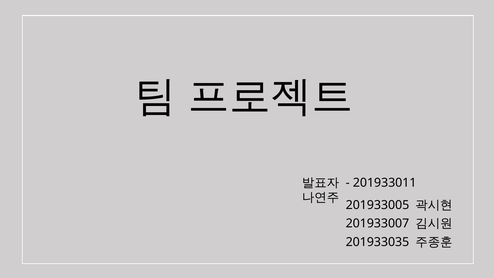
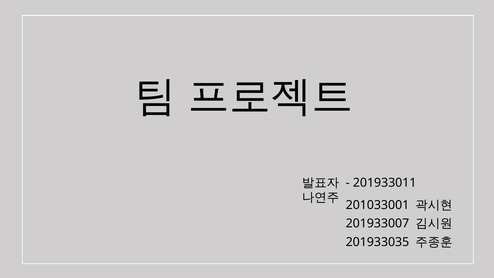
201933005: 201933005 -> 201033001
